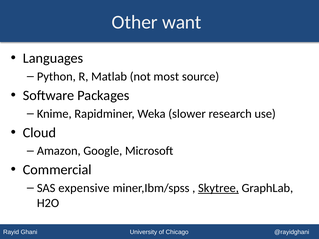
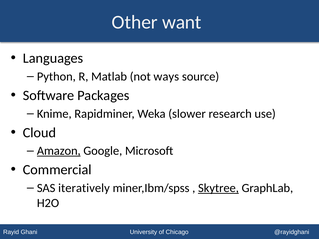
most: most -> ways
Amazon underline: none -> present
expensive: expensive -> iteratively
